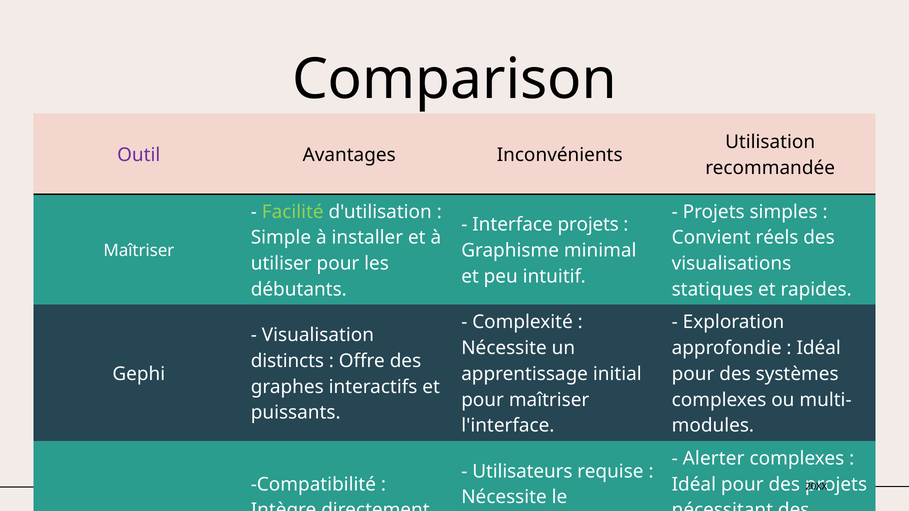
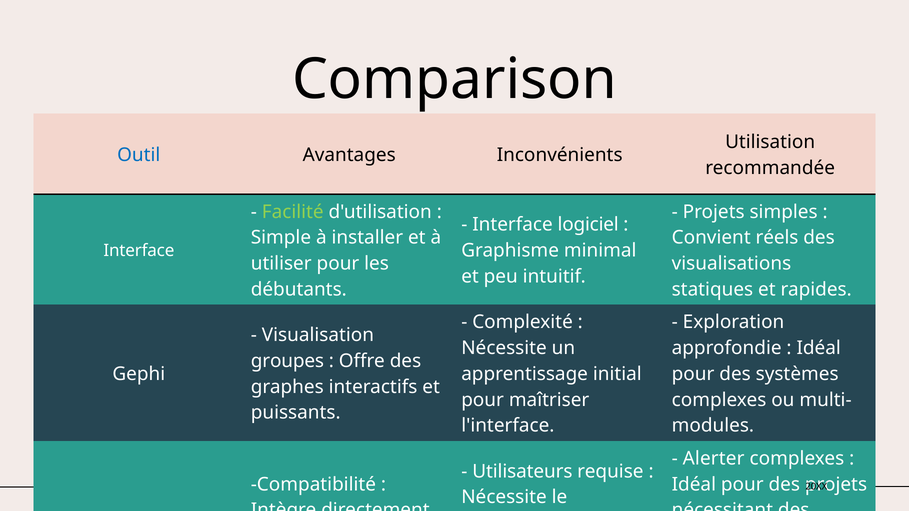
Outil colour: purple -> blue
Interface projets: projets -> logiciel
Maîtriser at (139, 251): Maîtriser -> Interface
distincts: distincts -> groupes
